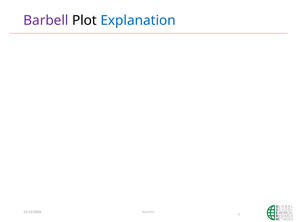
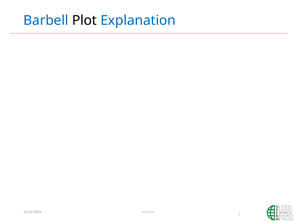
Barbell colour: purple -> blue
